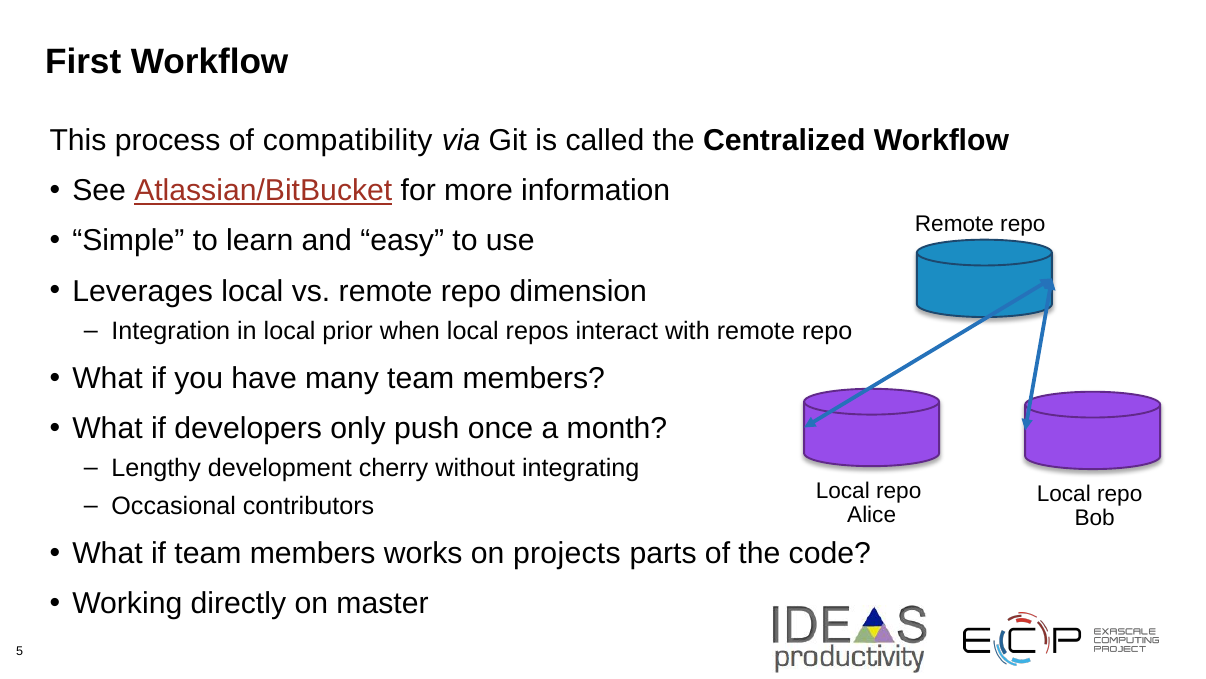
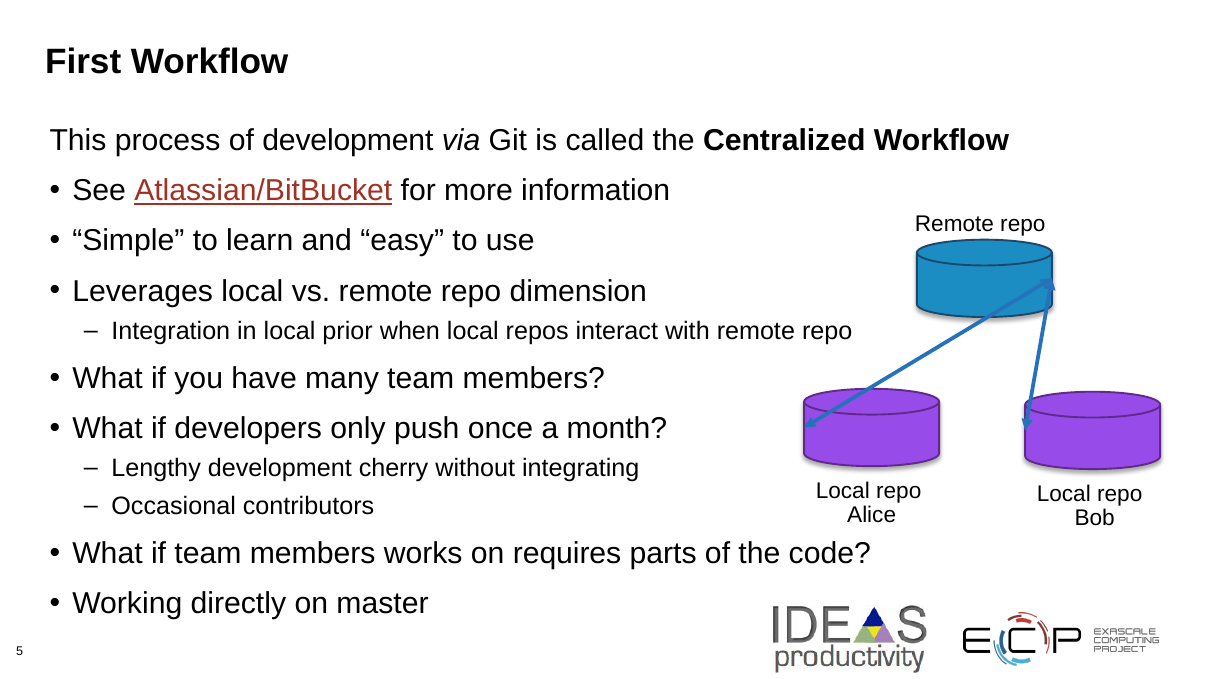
of compatibility: compatibility -> development
projects: projects -> requires
